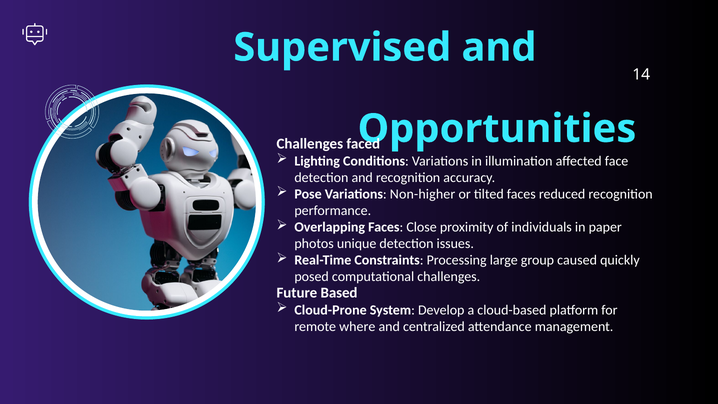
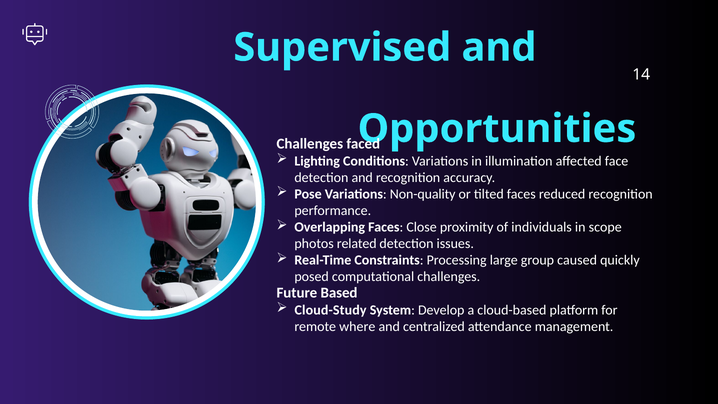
Non-higher: Non-higher -> Non-quality
paper: paper -> scope
unique: unique -> related
Cloud-Prone: Cloud-Prone -> Cloud-Study
